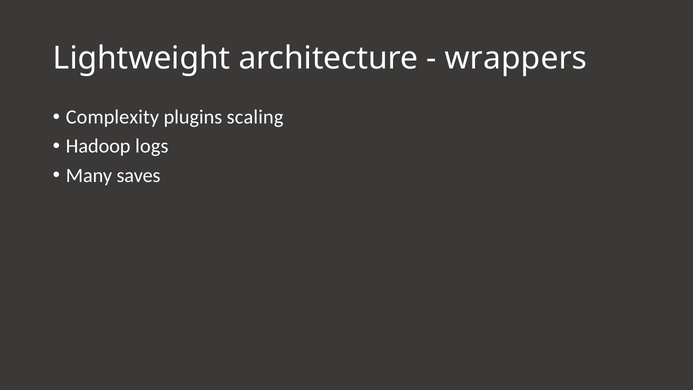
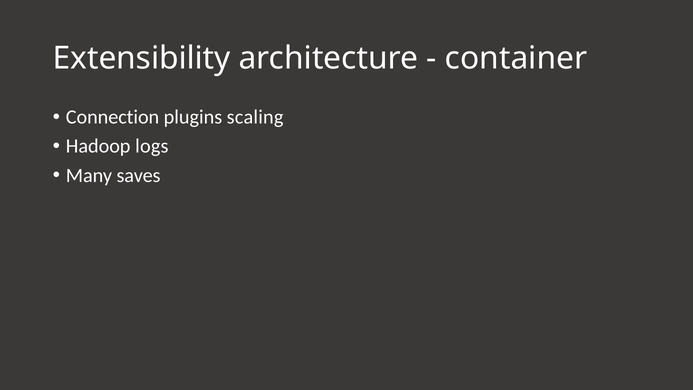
Lightweight: Lightweight -> Extensibility
wrappers: wrappers -> container
Complexity: Complexity -> Connection
